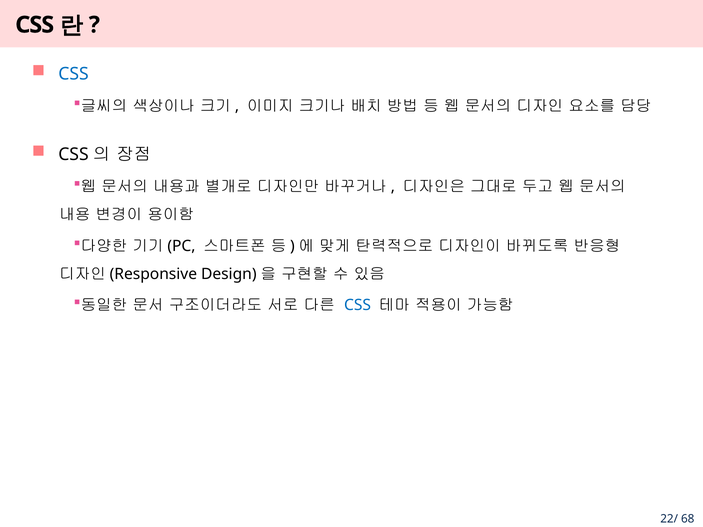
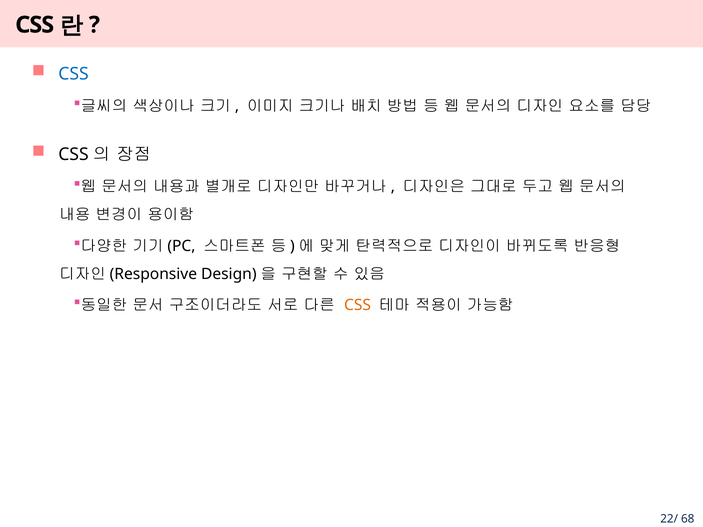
CSS at (358, 305) colour: blue -> orange
